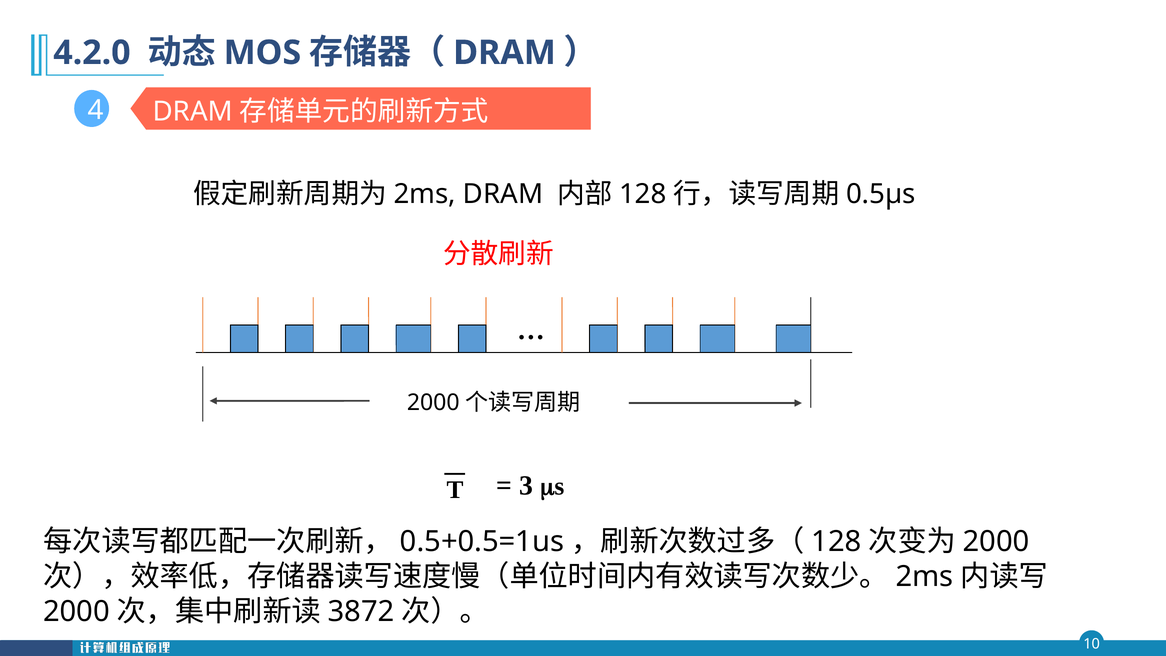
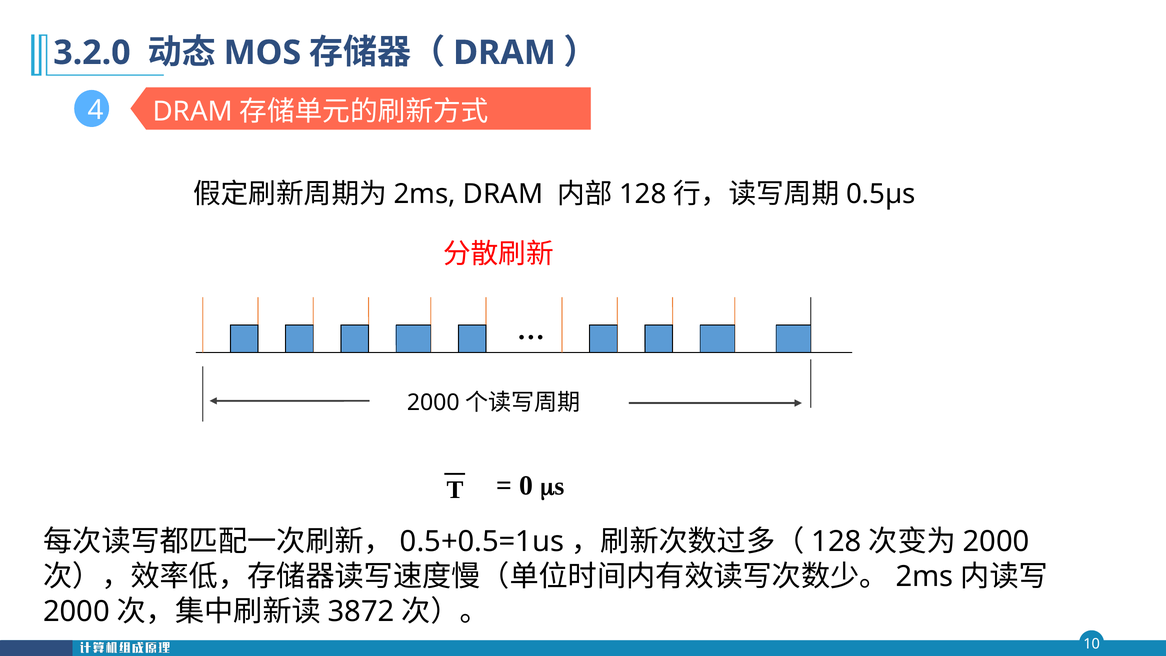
4.2.0: 4.2.0 -> 3.2.0
3: 3 -> 0
